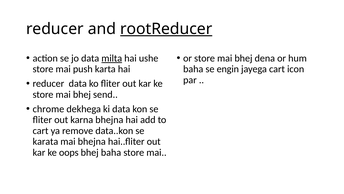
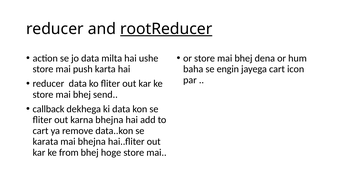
milta underline: present -> none
chrome: chrome -> callback
oops: oops -> from
bhej baha: baha -> hoge
